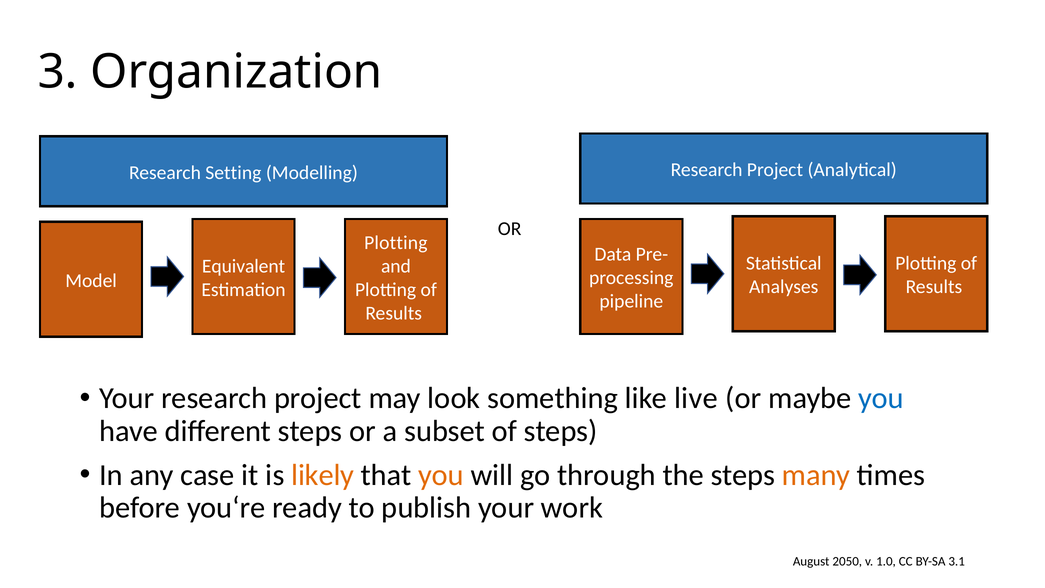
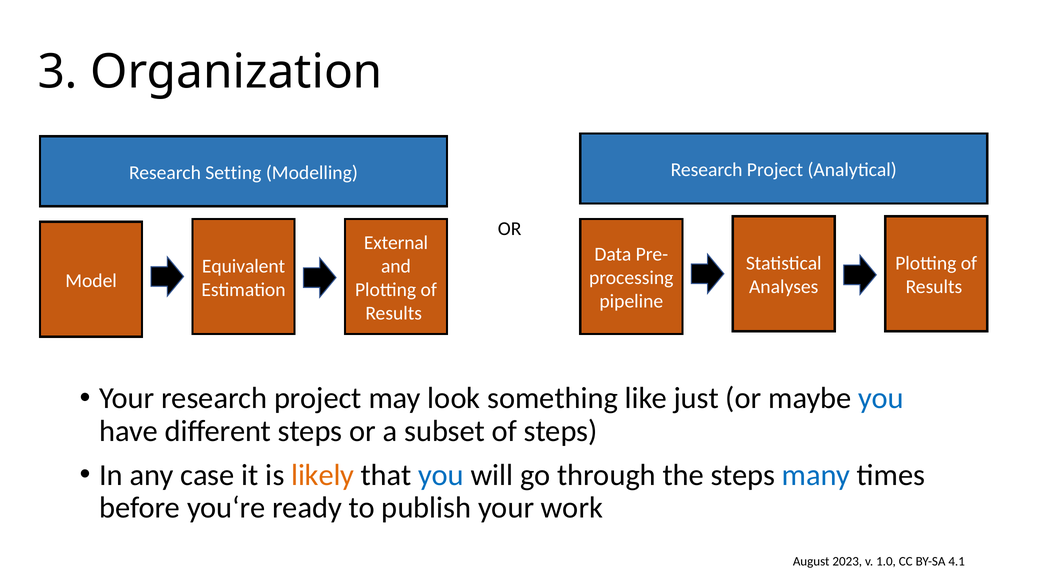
Plotting at (396, 243): Plotting -> External
live: live -> just
you at (441, 475) colour: orange -> blue
many colour: orange -> blue
2050: 2050 -> 2023
3.1: 3.1 -> 4.1
